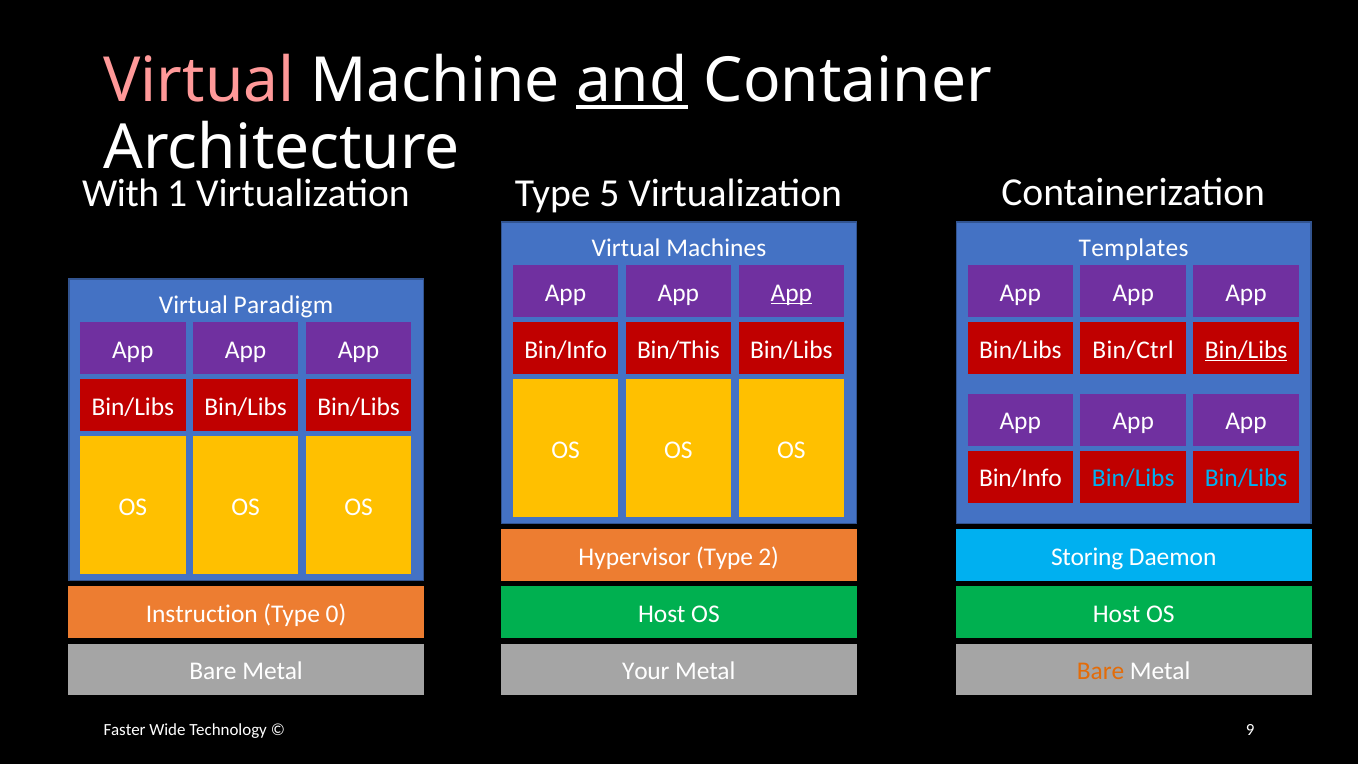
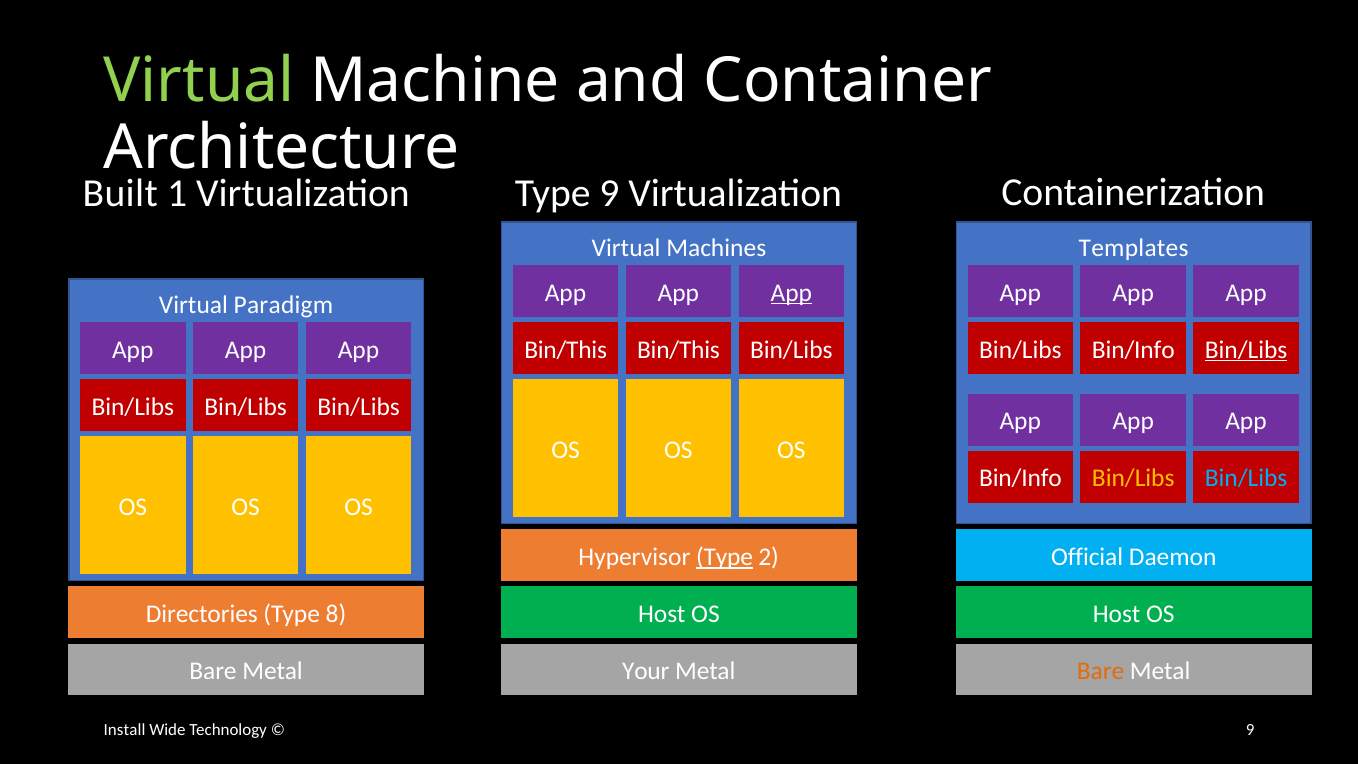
Virtual at (199, 80) colour: pink -> light green
and underline: present -> none
With: With -> Built
Type 5: 5 -> 9
Bin/Info at (566, 350): Bin/Info -> Bin/This
Bin/Ctrl at (1133, 350): Bin/Ctrl -> Bin/Info
Bin/Libs at (1133, 478) colour: light blue -> yellow
Type at (725, 557) underline: none -> present
Storing: Storing -> Official
Instruction: Instruction -> Directories
0: 0 -> 8
Faster: Faster -> Install
